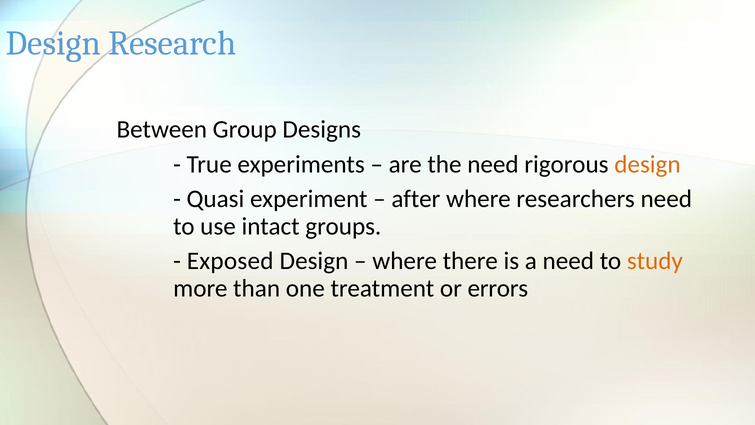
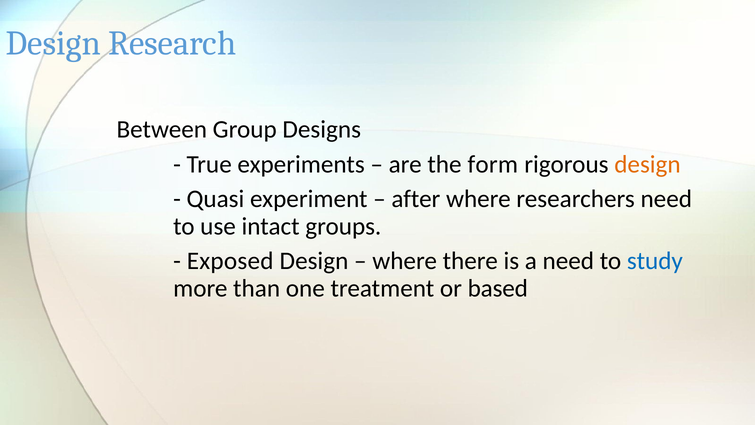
the need: need -> form
study colour: orange -> blue
errors: errors -> based
